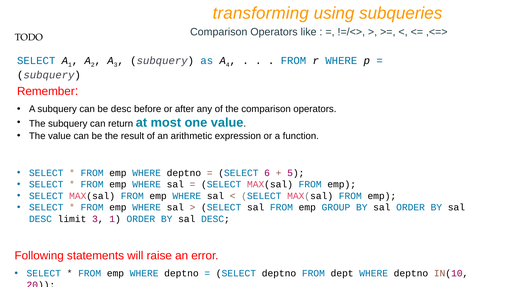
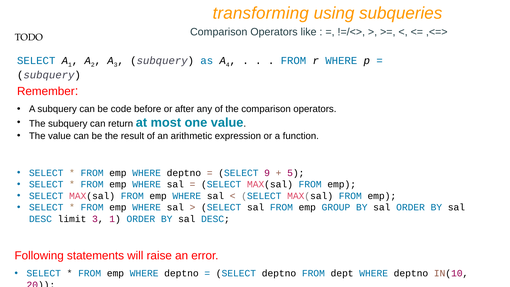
be desc: desc -> code
6: 6 -> 9
